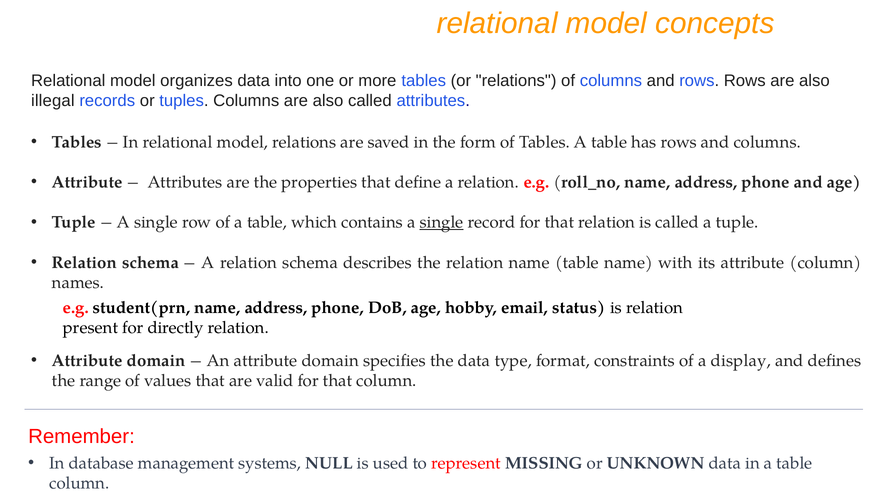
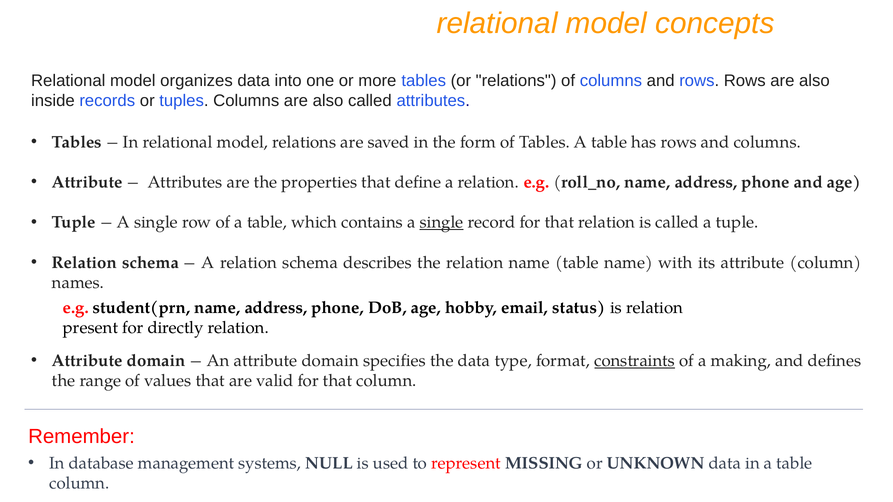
illegal: illegal -> inside
constraints underline: none -> present
display: display -> making
